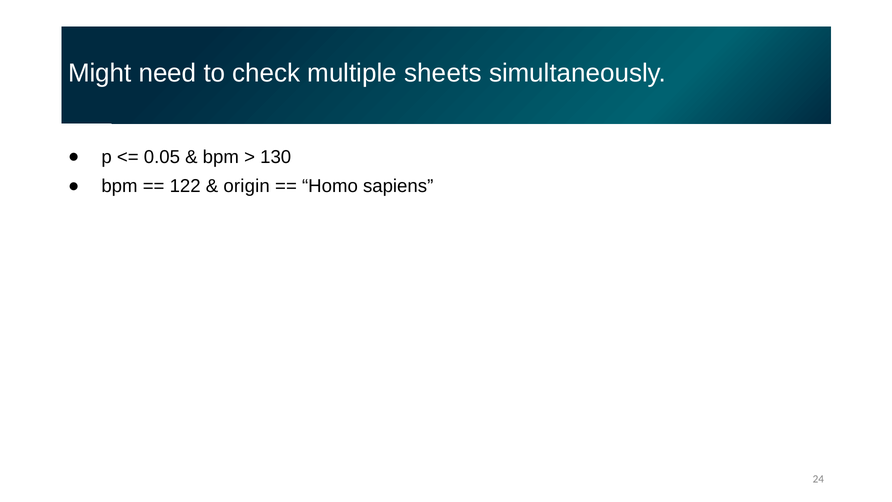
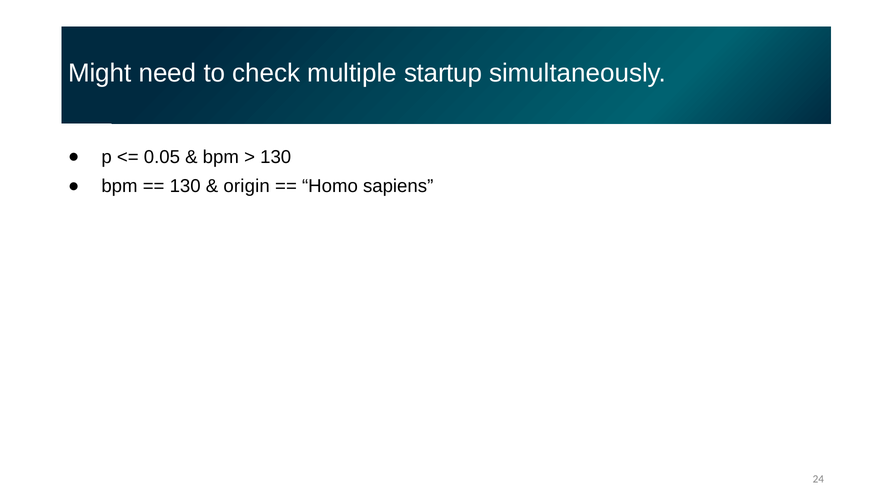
sheets: sheets -> startup
122 at (185, 186): 122 -> 130
